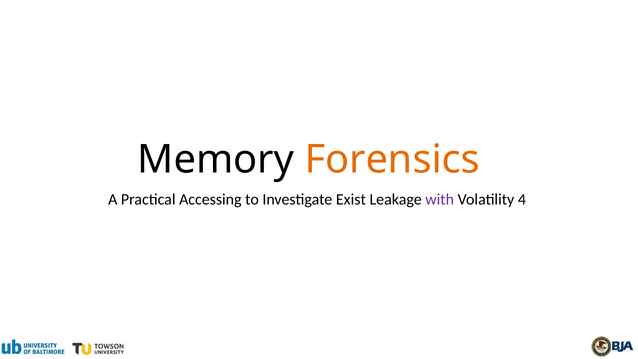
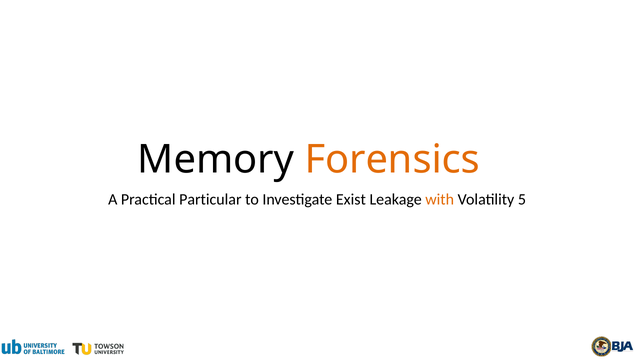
Accessing: Accessing -> Particular
with colour: purple -> orange
4: 4 -> 5
